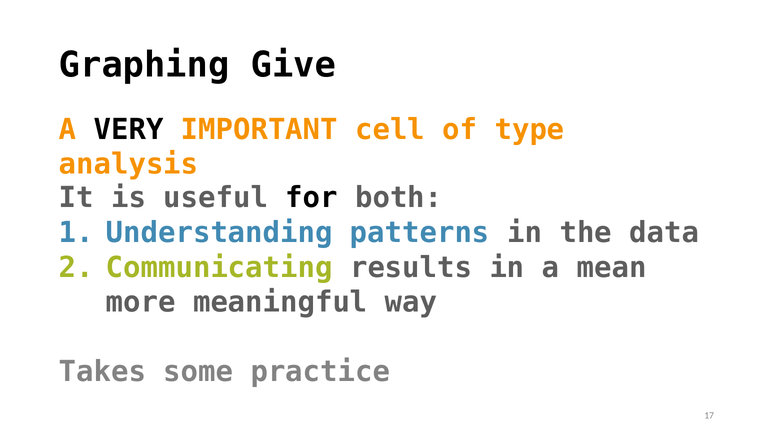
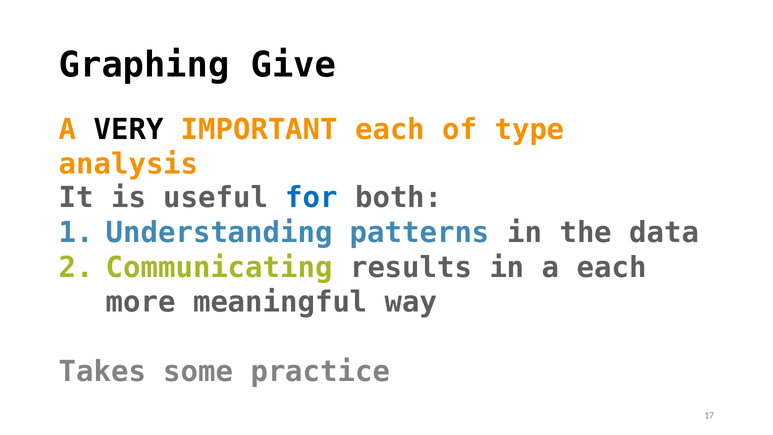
IMPORTANT cell: cell -> each
for colour: black -> blue
a mean: mean -> each
